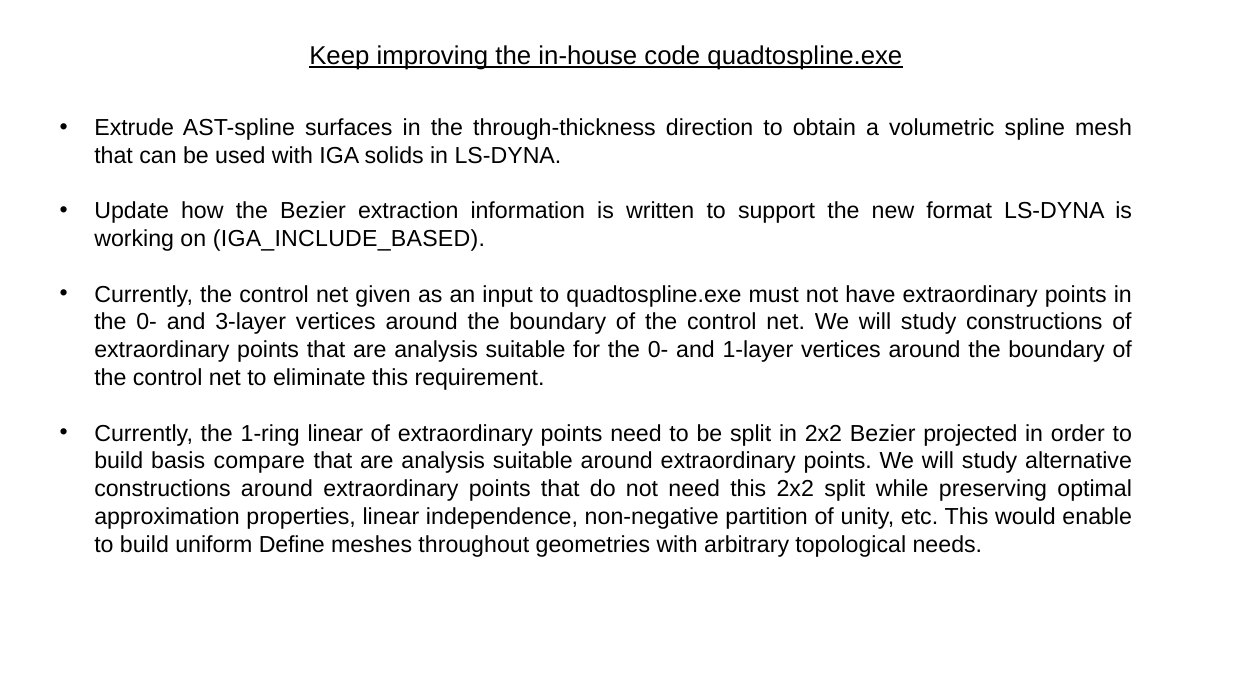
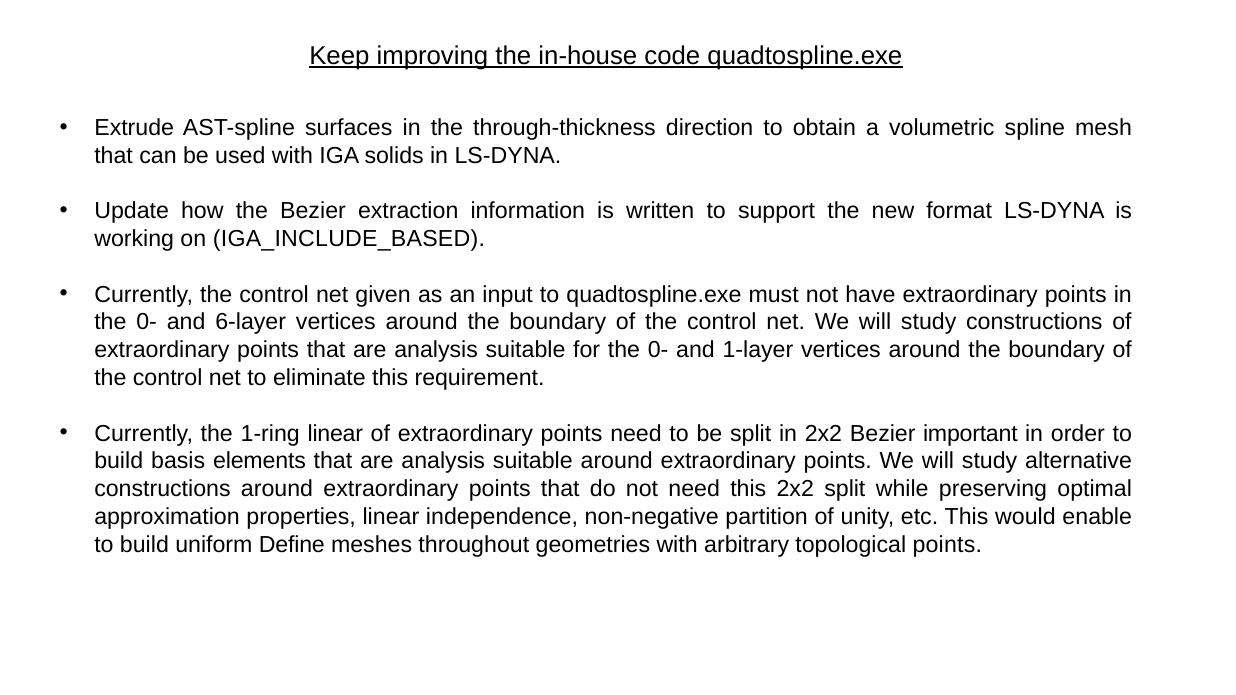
3-layer: 3-layer -> 6-layer
projected: projected -> important
compare: compare -> elements
topological needs: needs -> points
